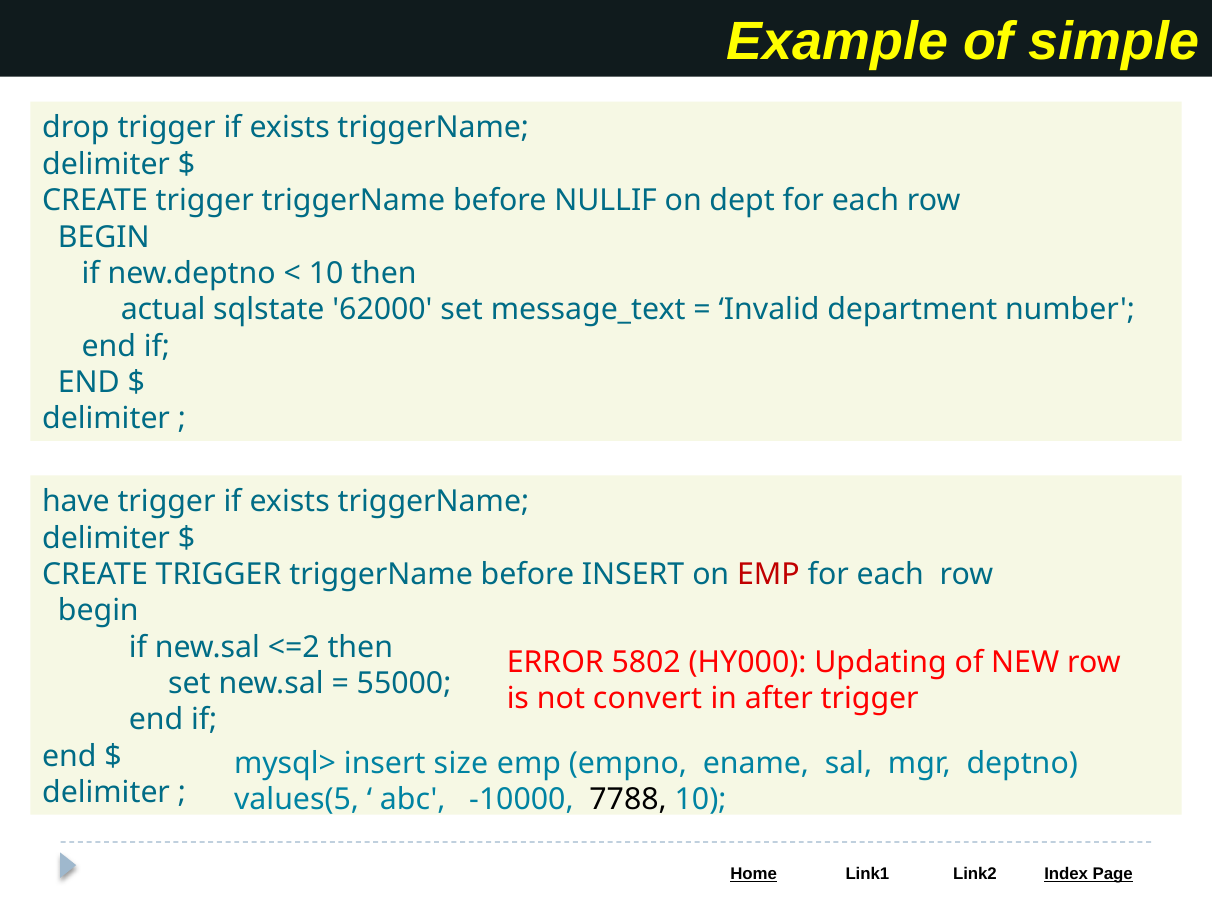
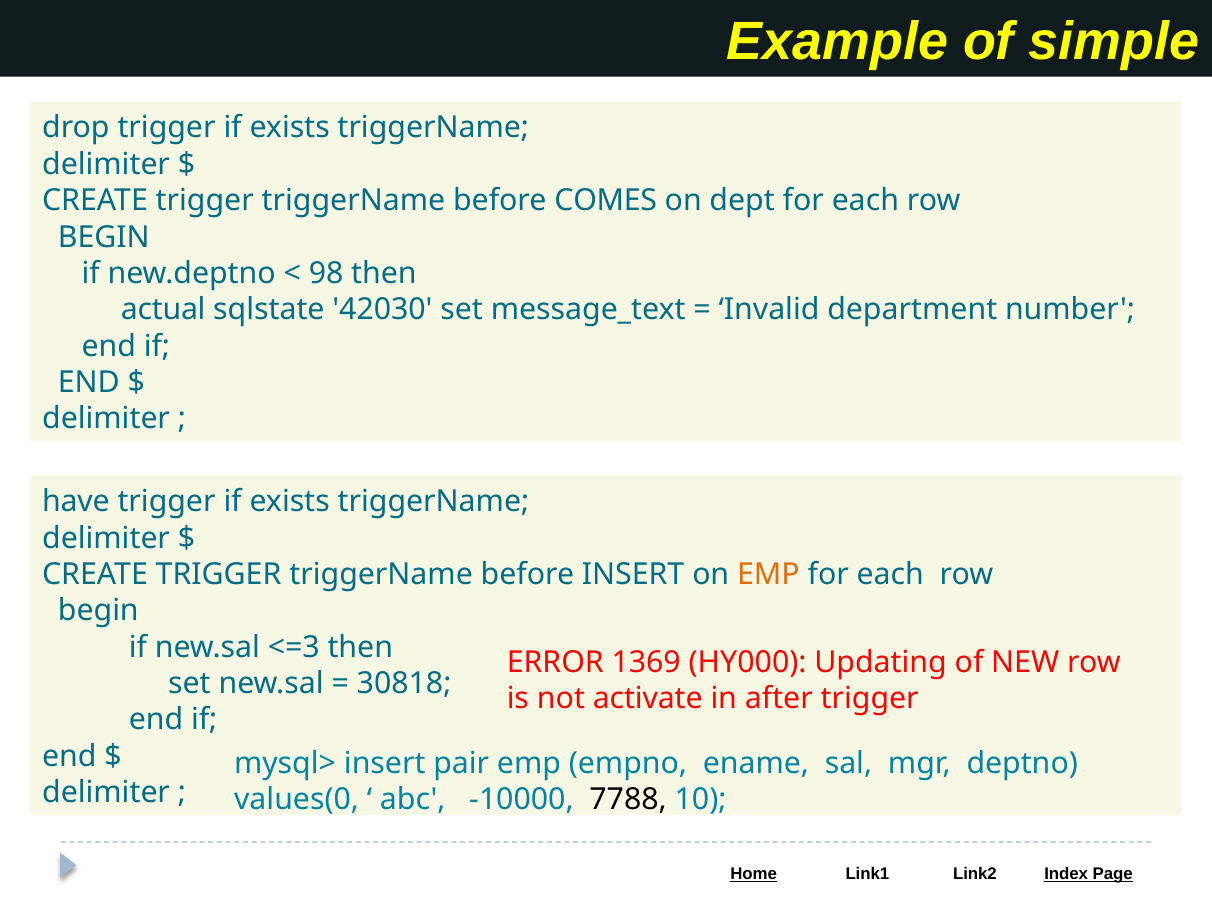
NULLIF: NULLIF -> COMES
10 at (326, 273): 10 -> 98
62000: 62000 -> 42030
EMP at (768, 574) colour: red -> orange
<=2: <=2 -> <=3
5802: 5802 -> 1369
55000: 55000 -> 30818
convert: convert -> activate
size: size -> pair
values(5: values(5 -> values(0
